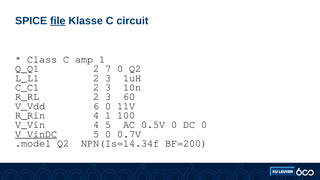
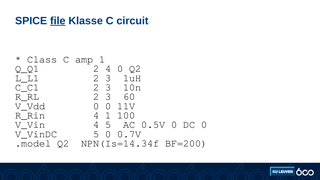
2 7: 7 -> 4
V_Vdd 6: 6 -> 0
V_VinDC underline: present -> none
